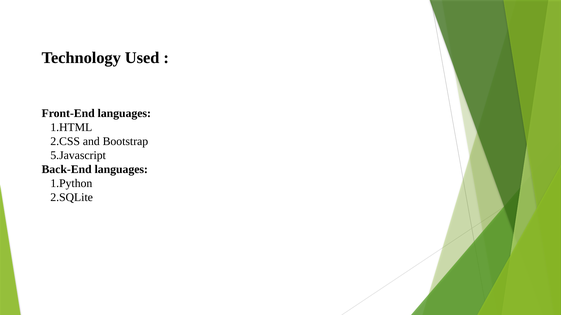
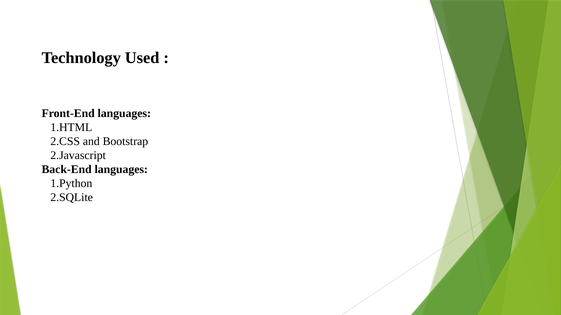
5.Javascript: 5.Javascript -> 2.Javascript
